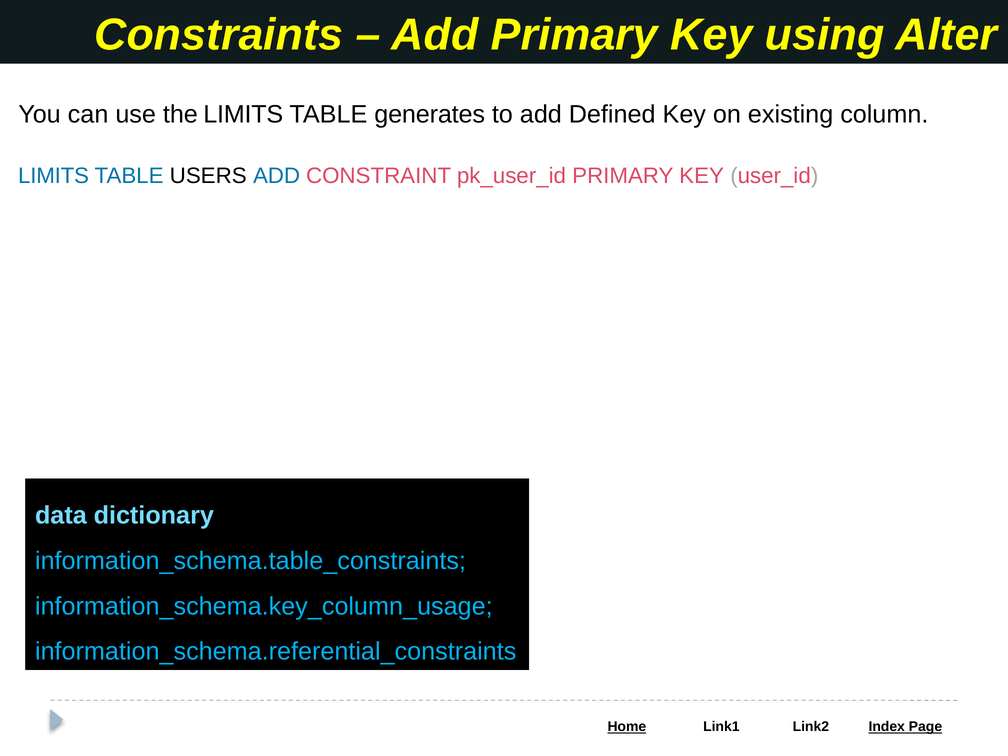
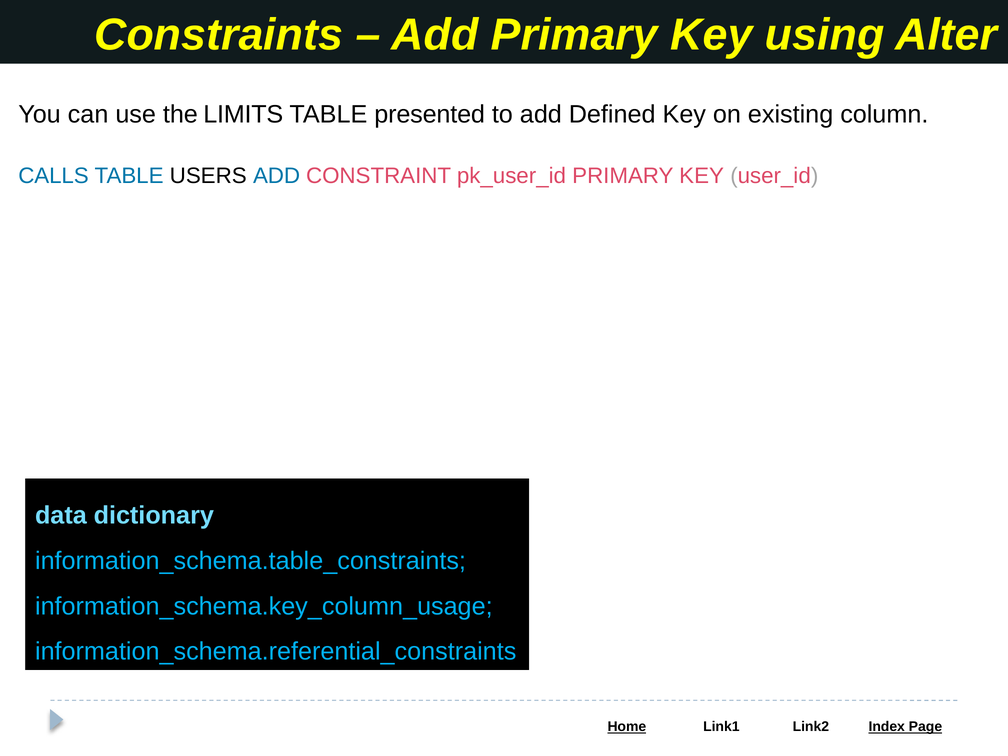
generates: generates -> presented
LIMITS at (54, 176): LIMITS -> CALLS
